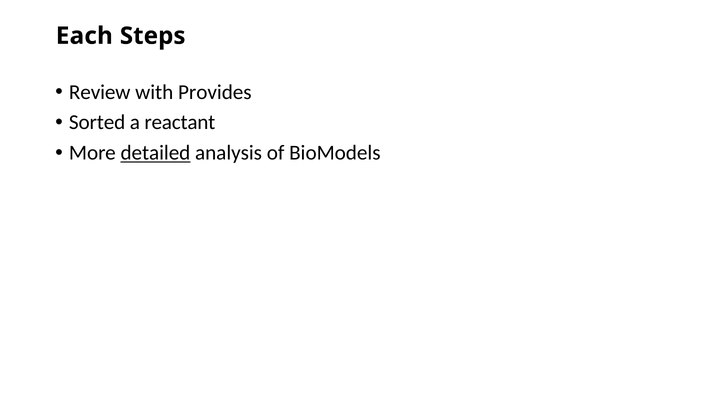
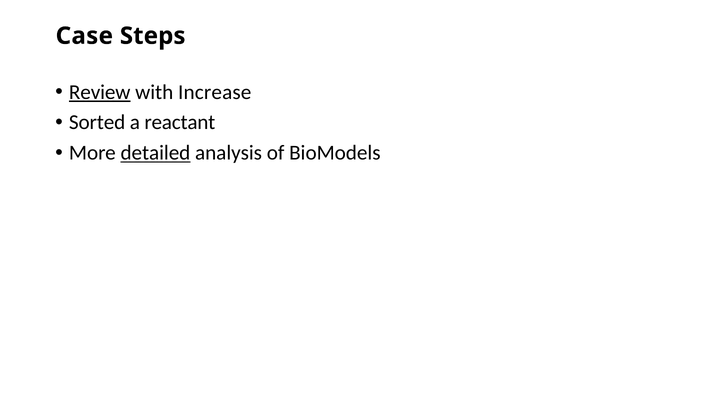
Each: Each -> Case
Review underline: none -> present
Provides: Provides -> Increase
